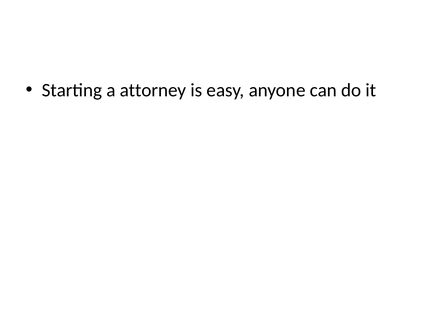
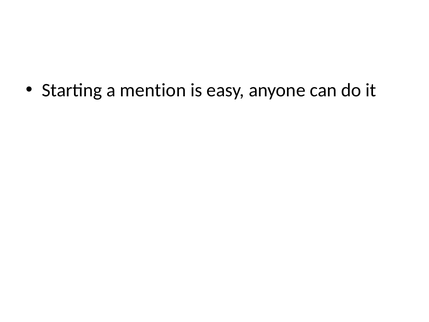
attorney: attorney -> mention
